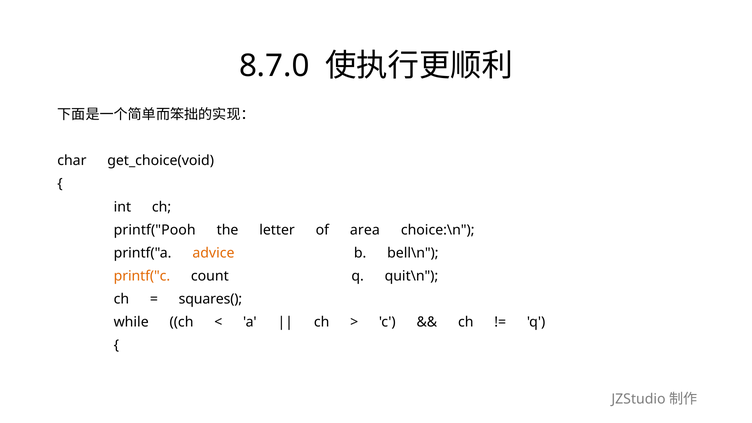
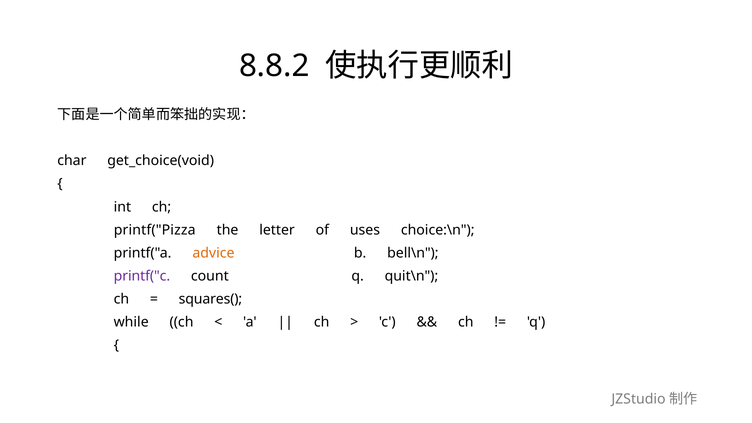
8.7.0: 8.7.0 -> 8.8.2
printf("Pooh: printf("Pooh -> printf("Pizza
area: area -> uses
printf("c colour: orange -> purple
